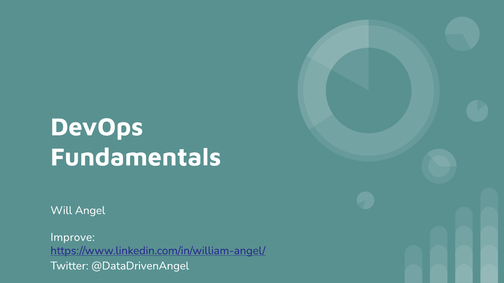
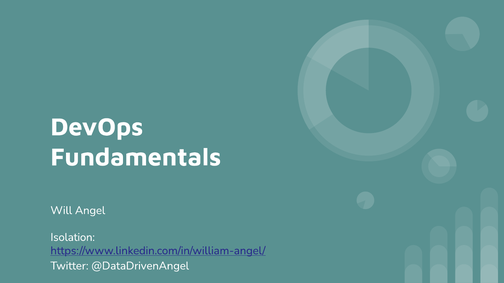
Improve: Improve -> Isolation
